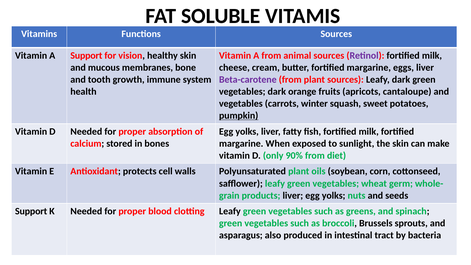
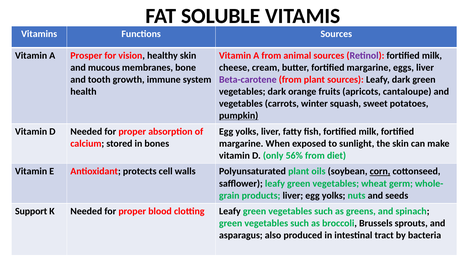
A Support: Support -> Prosper
90%: 90% -> 56%
corn underline: none -> present
